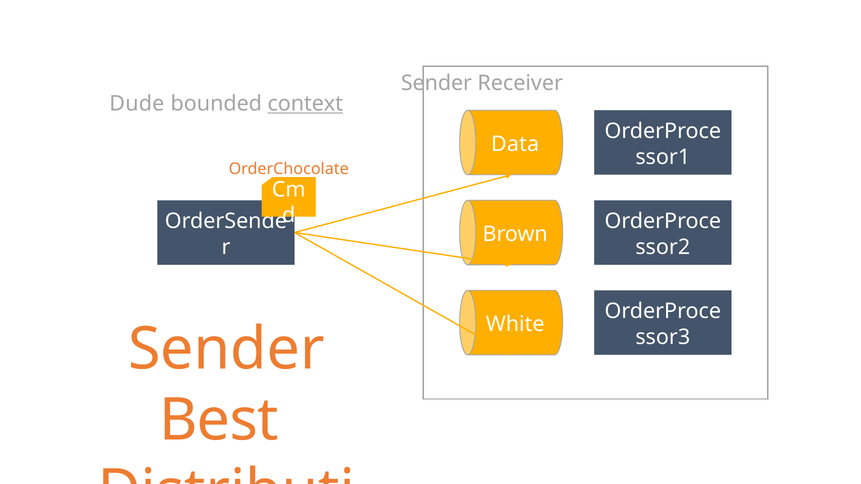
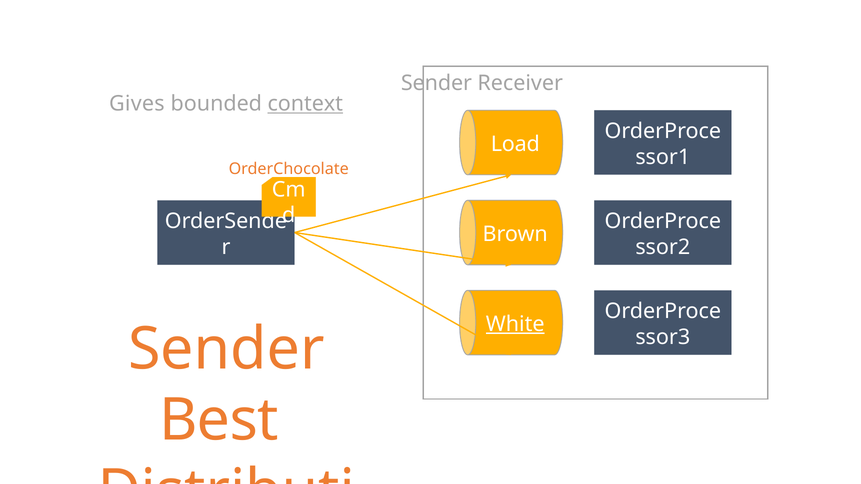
Dude: Dude -> Gives
Data: Data -> Load
White underline: none -> present
